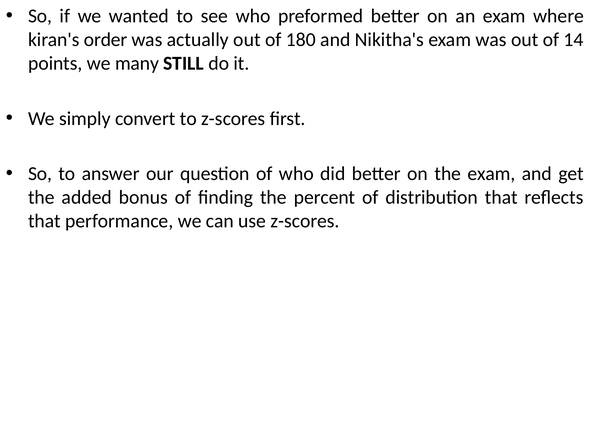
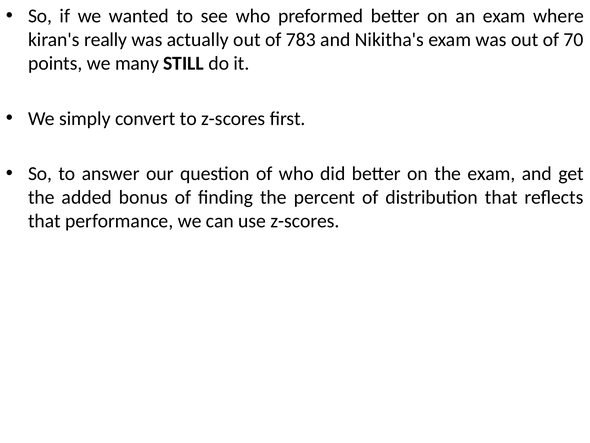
order: order -> really
180: 180 -> 783
14: 14 -> 70
